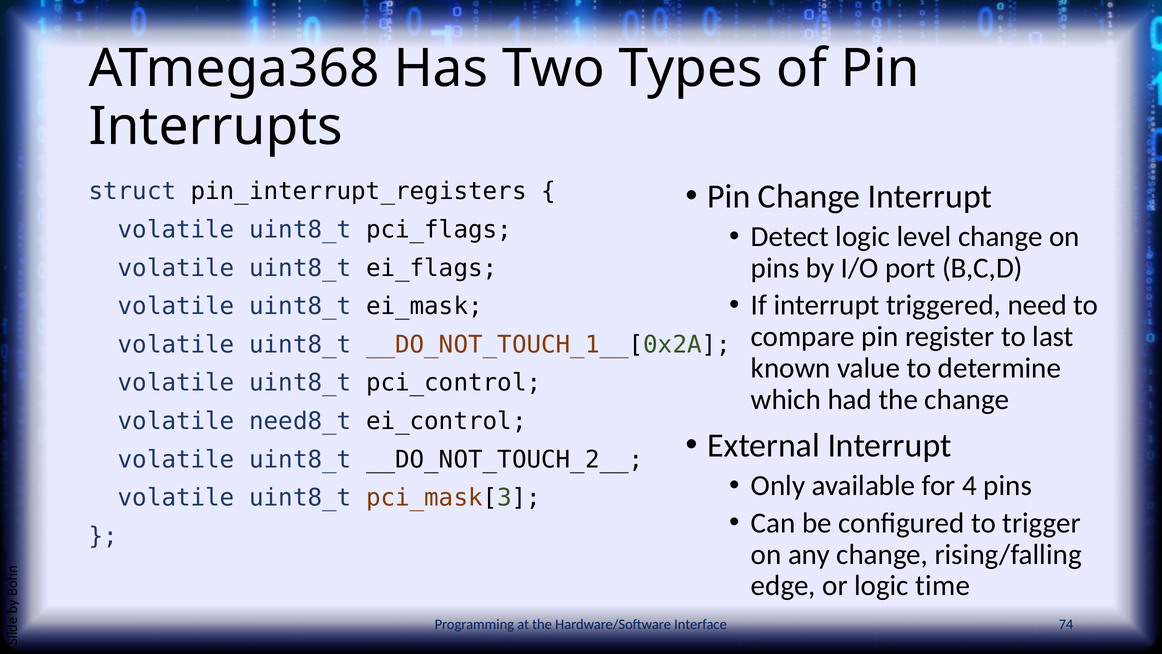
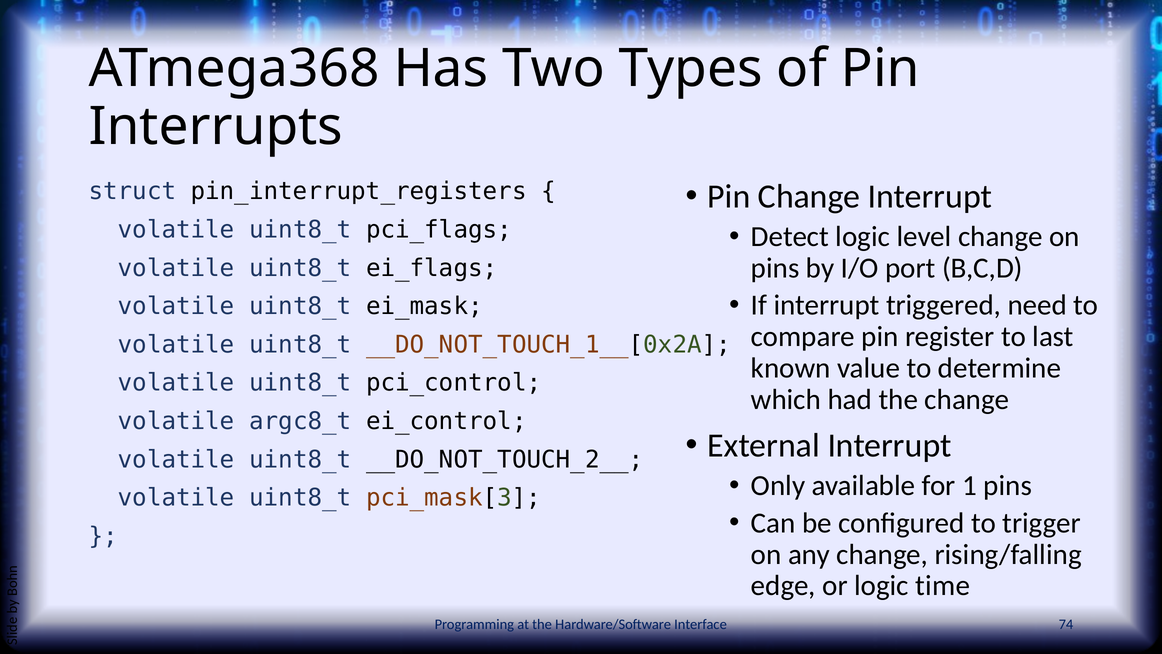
need8_t: need8_t -> argc8_t
4: 4 -> 1
